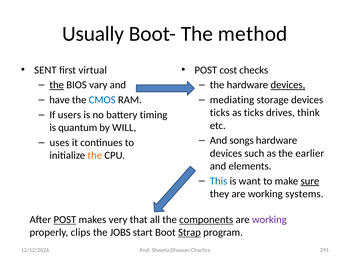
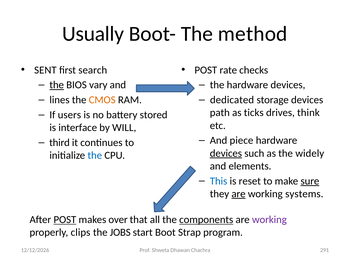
virtual: virtual -> search
cost: cost -> rate
devices at (288, 85) underline: present -> none
have: have -> lines
CMOS colour: blue -> orange
mediating: mediating -> dedicated
ticks at (220, 113): ticks -> path
timing: timing -> stored
quantum: quantum -> interface
songs: songs -> piece
uses: uses -> third
devices at (226, 154) underline: none -> present
earlier: earlier -> widely
the at (95, 156) colour: orange -> blue
want: want -> reset
are at (239, 194) underline: none -> present
very: very -> over
Strap underline: present -> none
